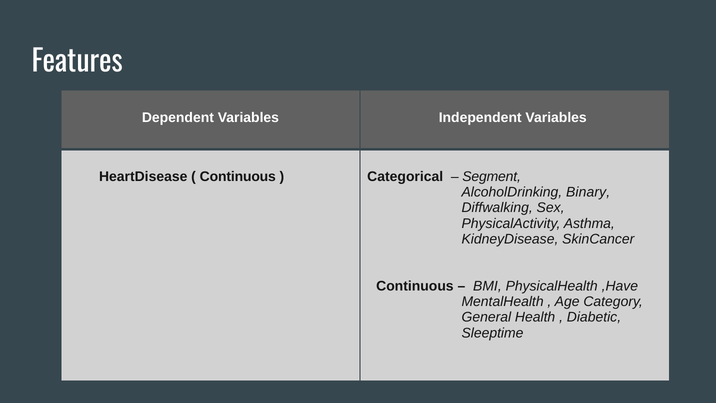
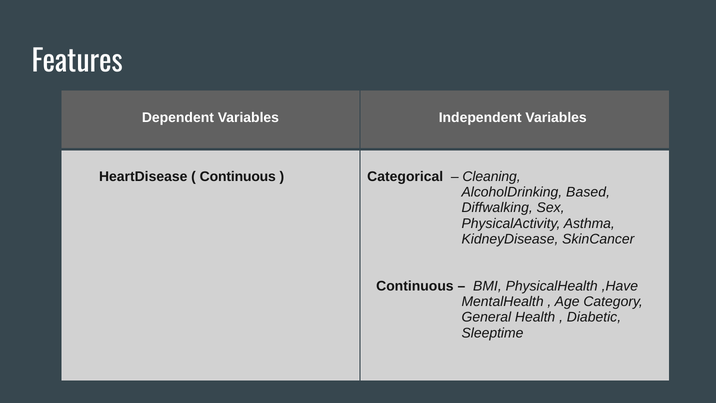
Segment: Segment -> Cleaning
Binary: Binary -> Based
